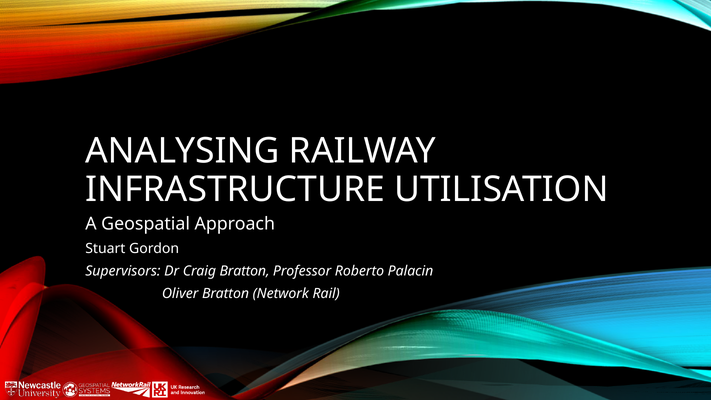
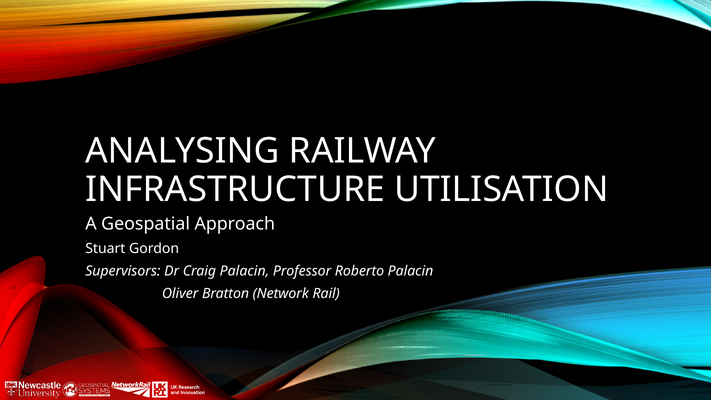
Craig Bratton: Bratton -> Palacin
